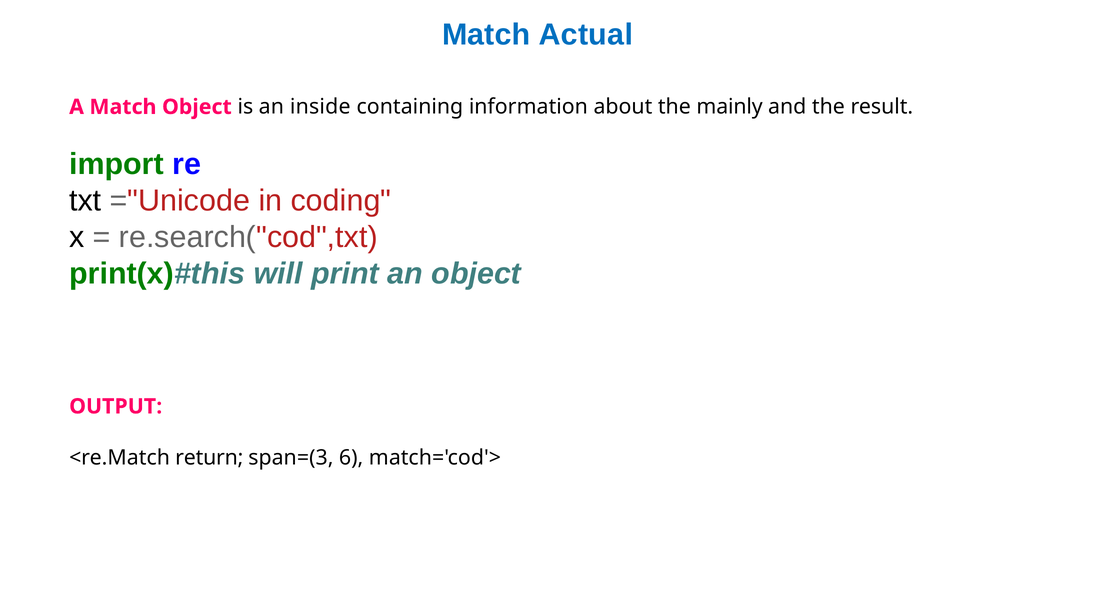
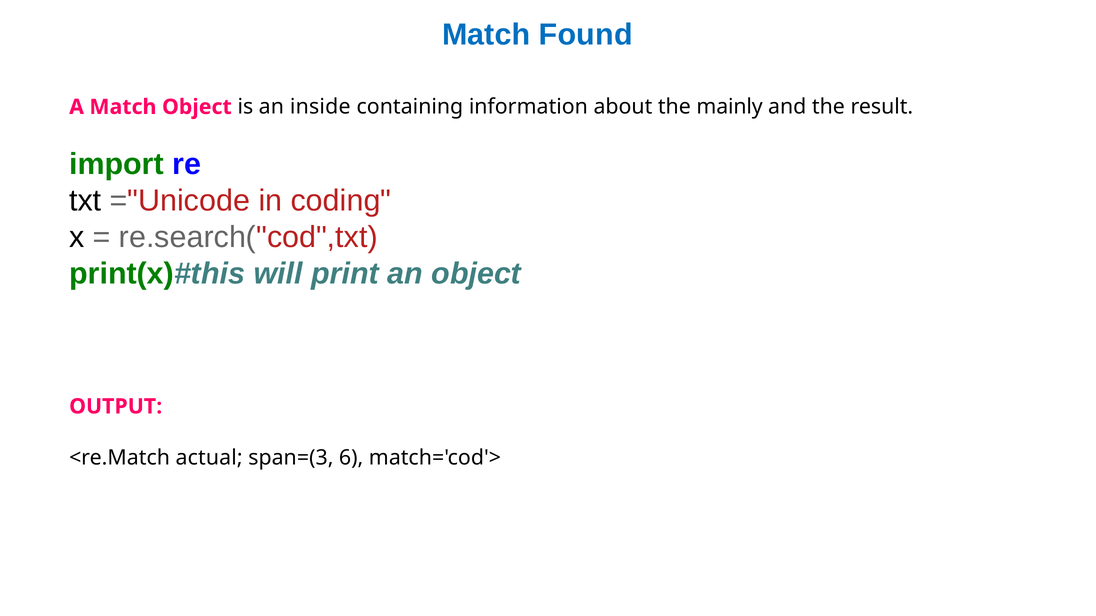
Actual: Actual -> Found
return: return -> actual
